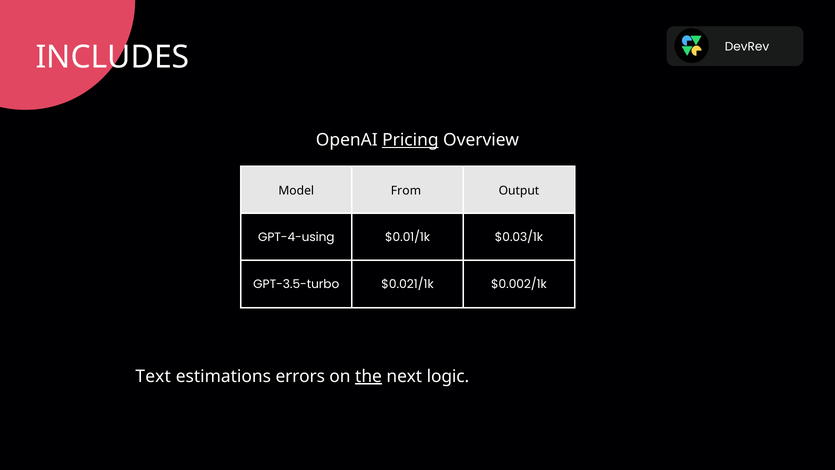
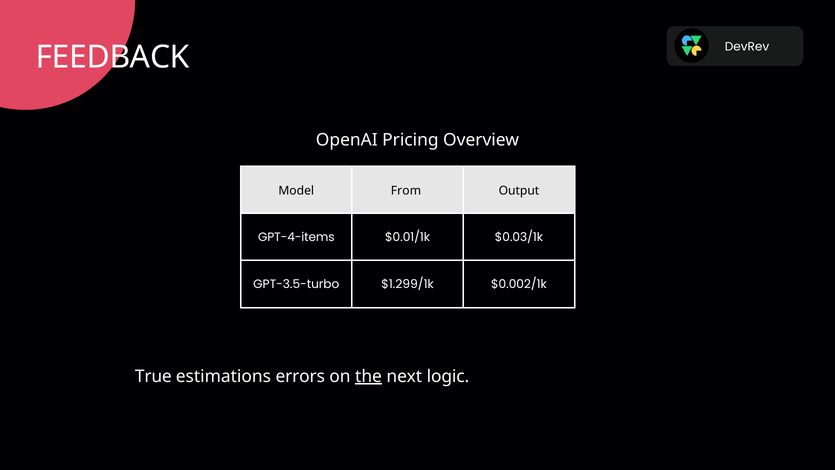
INCLUDES: INCLUDES -> FEEDBACK
Pricing underline: present -> none
GPT-4-using: GPT-4-using -> GPT-4-items
$0.021/1k: $0.021/1k -> $1.299/1k
Text: Text -> True
